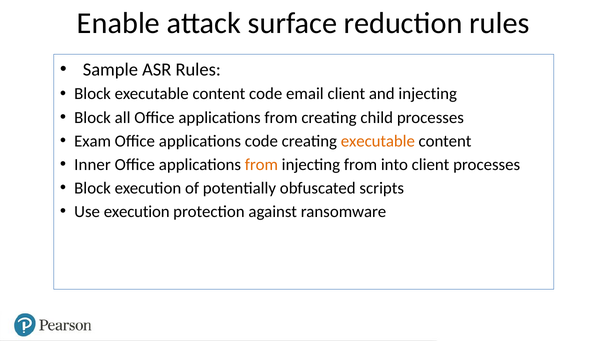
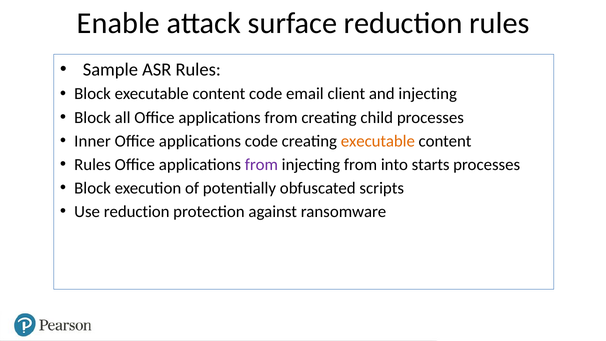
Exam: Exam -> Inner
Inner at (93, 165): Inner -> Rules
from at (261, 165) colour: orange -> purple
into client: client -> starts
Use execution: execution -> reduction
